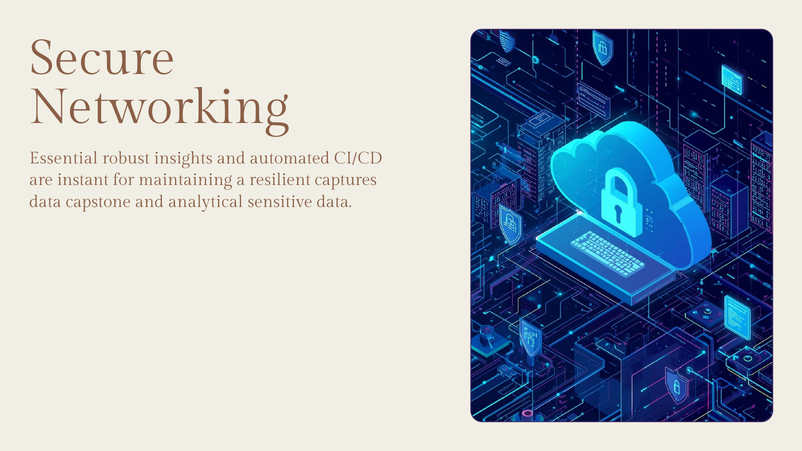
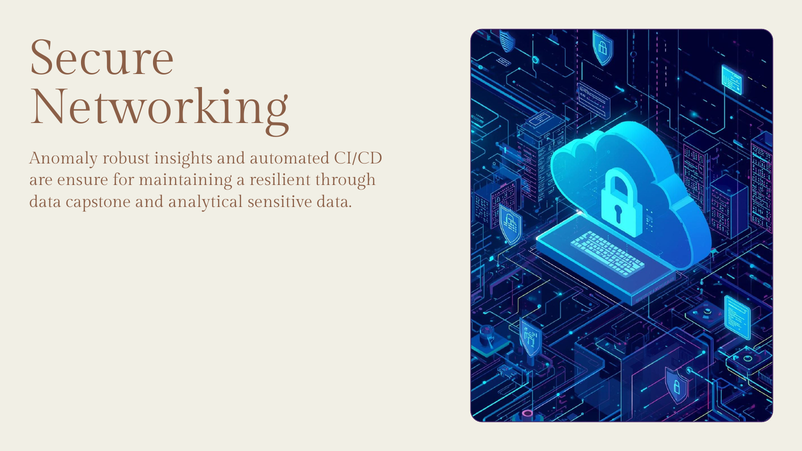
Essential: Essential -> Anomaly
instant: instant -> ensure
captures: captures -> through
